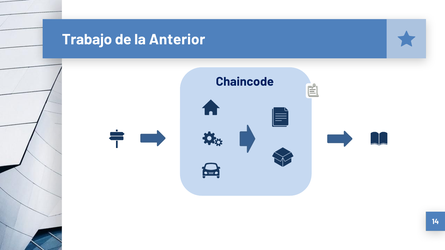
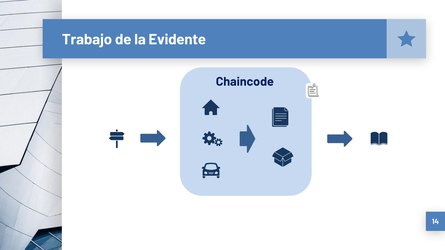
Anterior: Anterior -> Evidente
